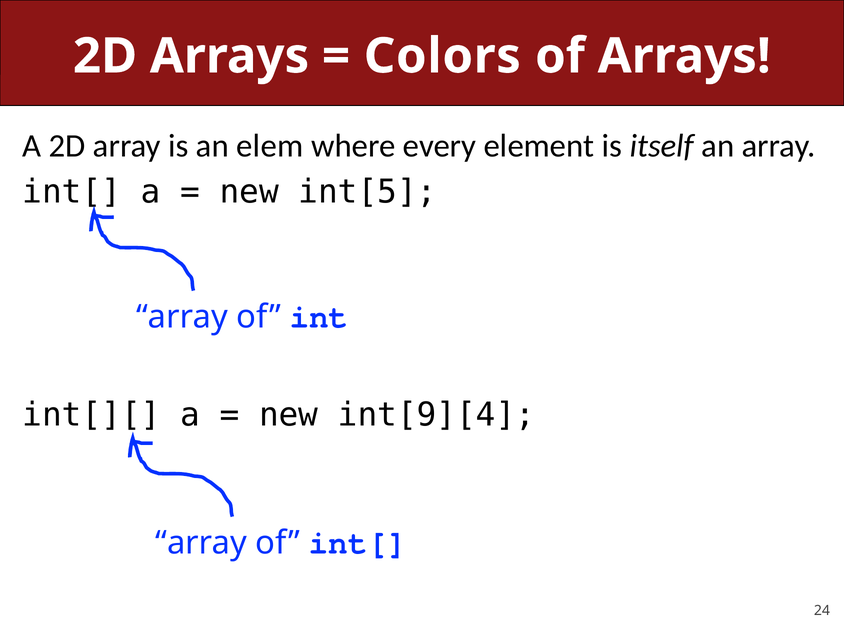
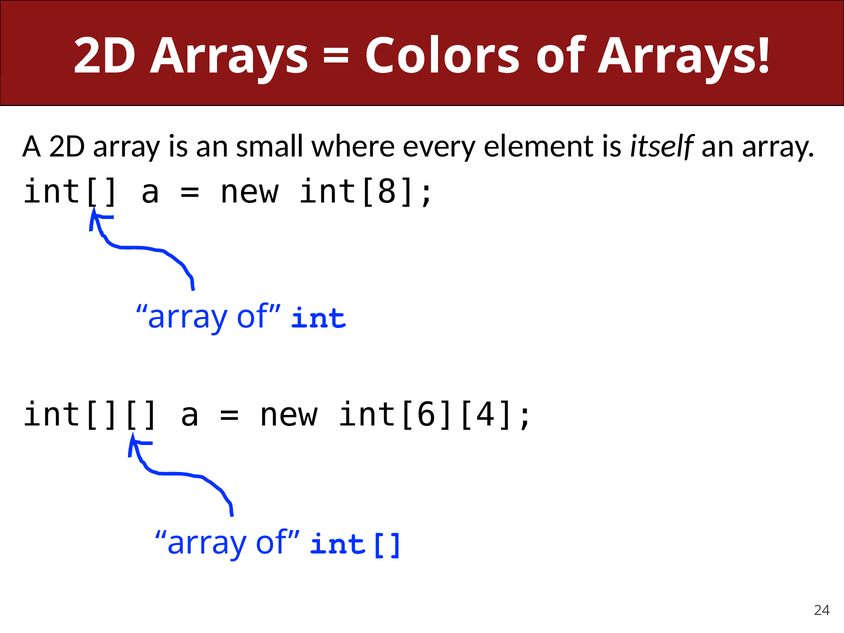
elem: elem -> small
int[5: int[5 -> int[8
int[9][4: int[9][4 -> int[6][4
